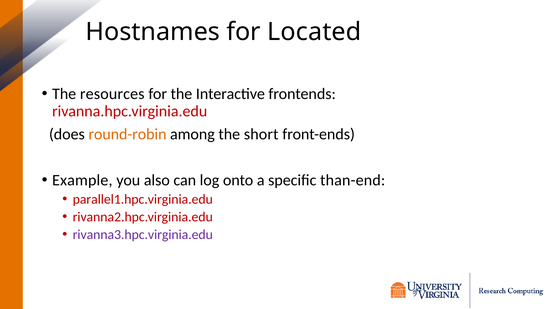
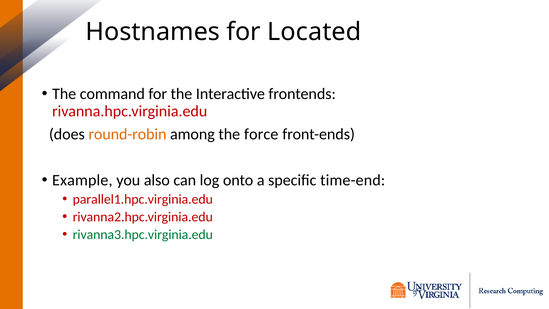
resources: resources -> command
short: short -> force
than-end: than-end -> time-end
rivanna3.hpc.virginia.edu colour: purple -> green
